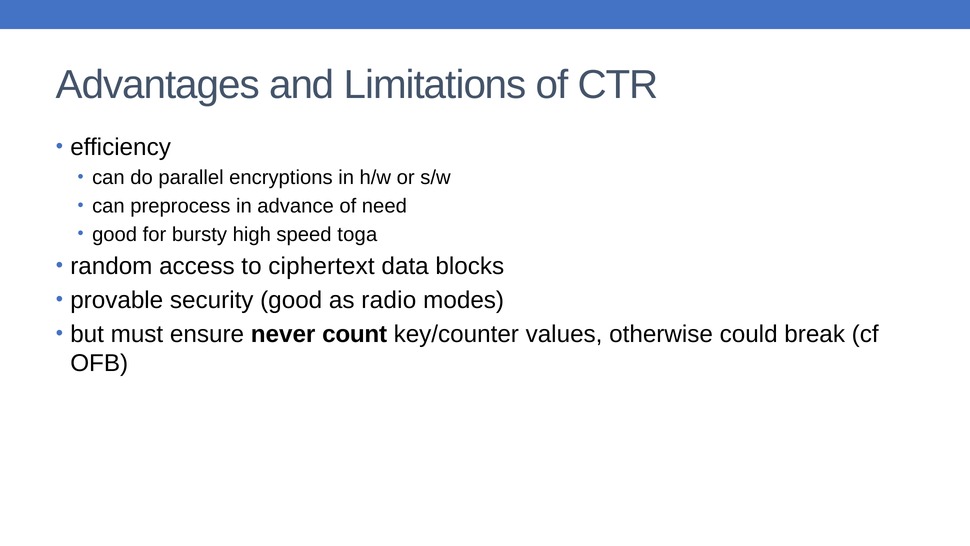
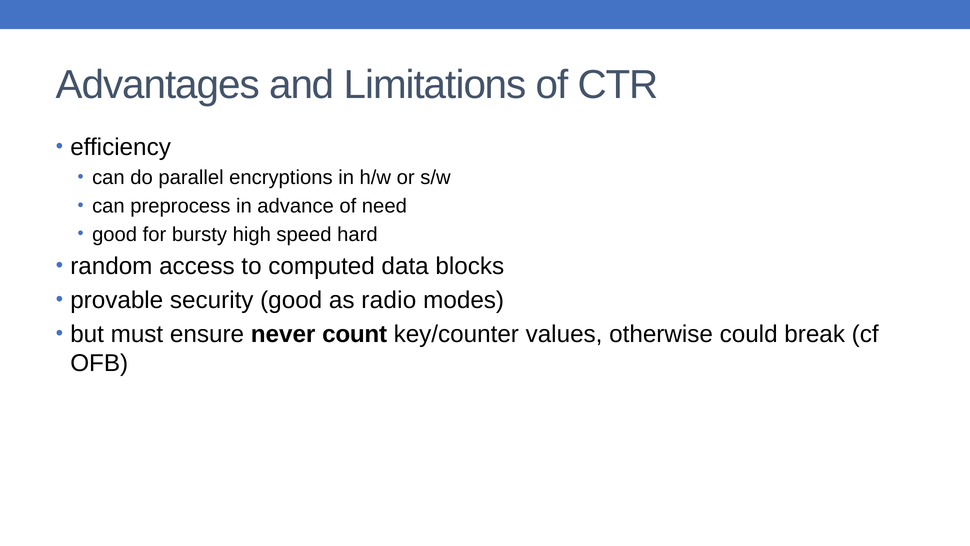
toga: toga -> hard
ciphertext: ciphertext -> computed
